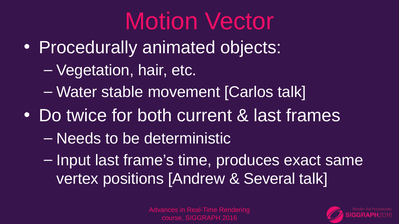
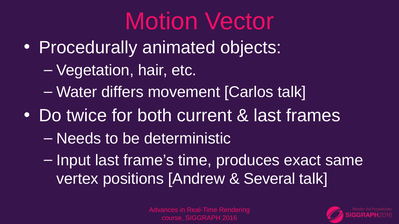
stable: stable -> differs
